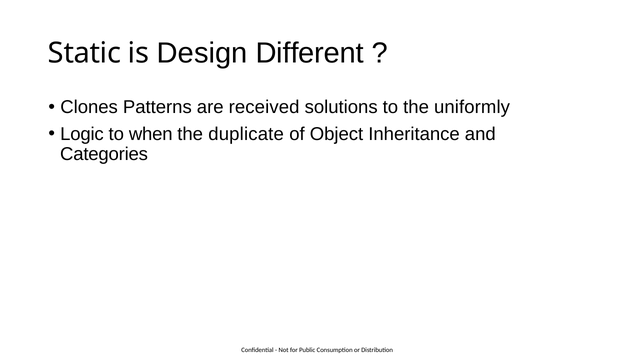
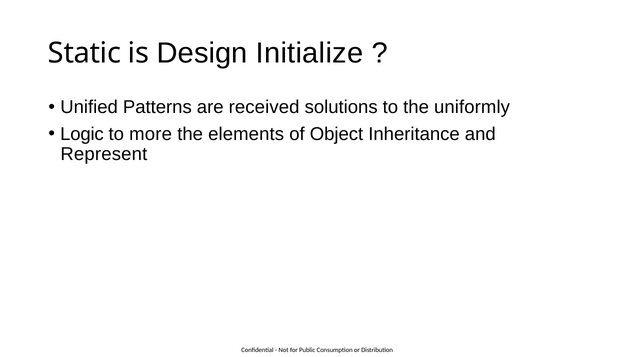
Different: Different -> Initialize
Clones: Clones -> Unified
when: when -> more
duplicate: duplicate -> elements
Categories: Categories -> Represent
